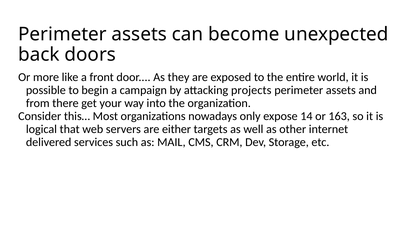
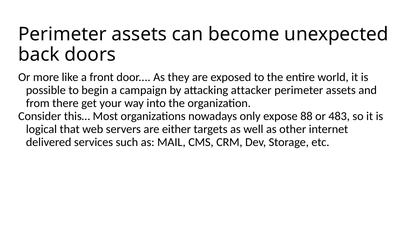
projects: projects -> attacker
14: 14 -> 88
163: 163 -> 483
